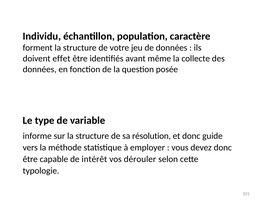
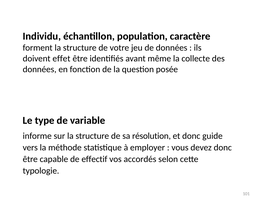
intérêt: intérêt -> effectif
dérouler: dérouler -> accordés
